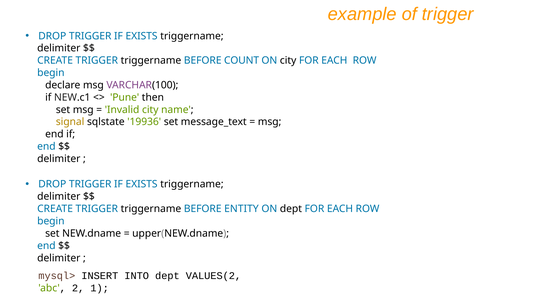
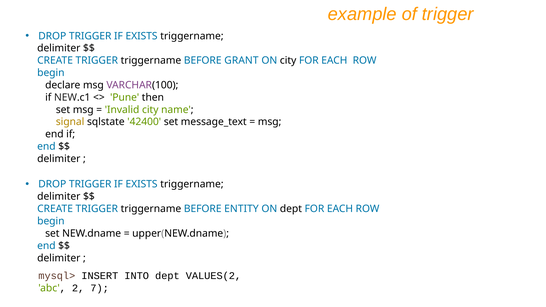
COUNT: COUNT -> GRANT
19936: 19936 -> 42400
1: 1 -> 7
